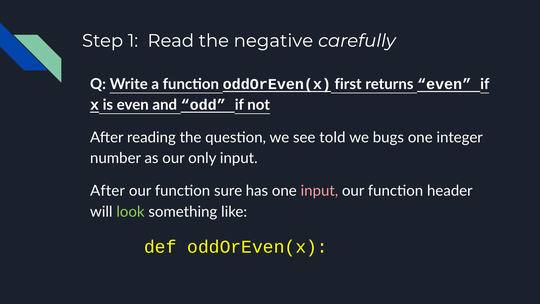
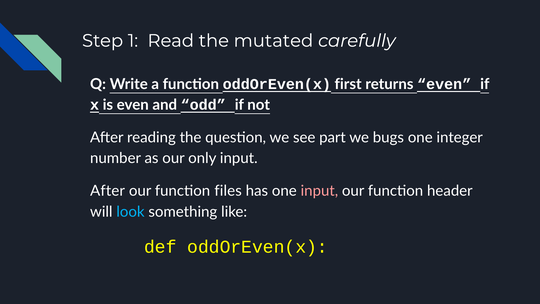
negative: negative -> mutated
told: told -> part
sure: sure -> files
look colour: light green -> light blue
